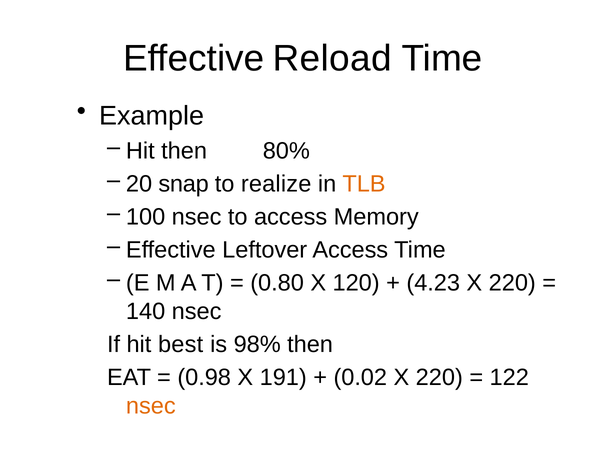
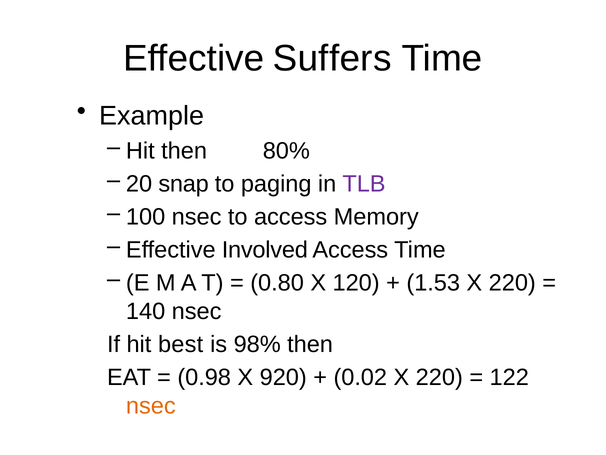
Reload: Reload -> Suffers
realize: realize -> paging
TLB colour: orange -> purple
Leftover: Leftover -> Involved
4.23: 4.23 -> 1.53
191: 191 -> 920
